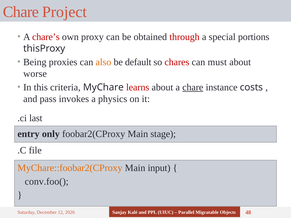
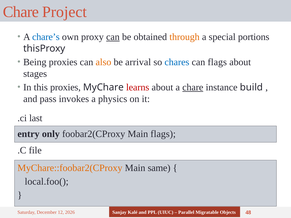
chare’s colour: red -> blue
can at (113, 37) underline: none -> present
through colour: red -> orange
default: default -> arrival
chares colour: red -> blue
can must: must -> flags
worse: worse -> stages
this criteria: criteria -> proxies
costs: costs -> build
Main stage: stage -> flags
input: input -> same
conv.foo(: conv.foo( -> local.foo(
